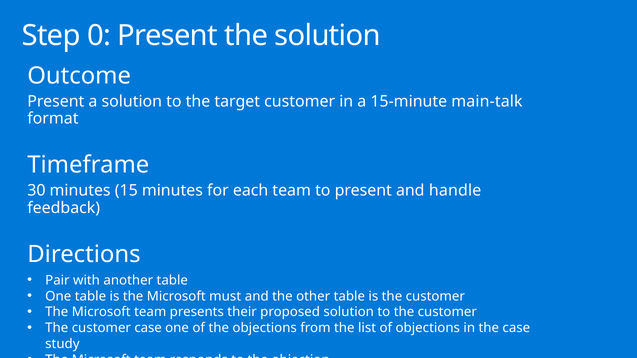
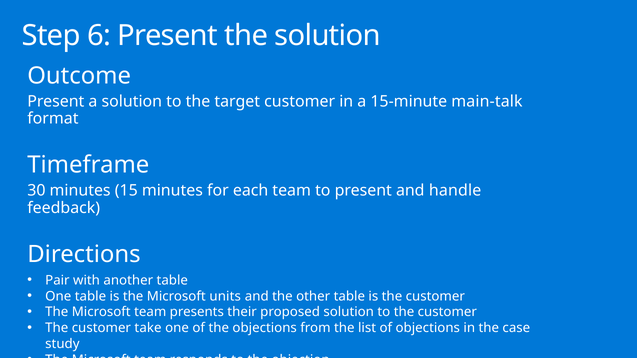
0: 0 -> 6
must: must -> units
customer case: case -> take
